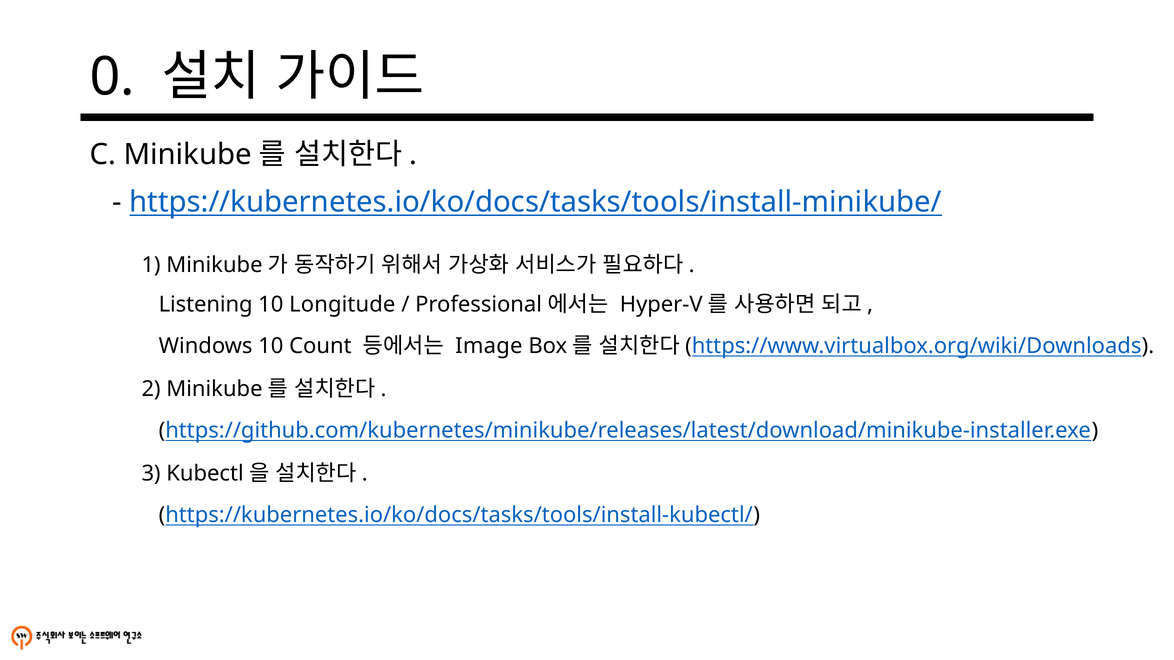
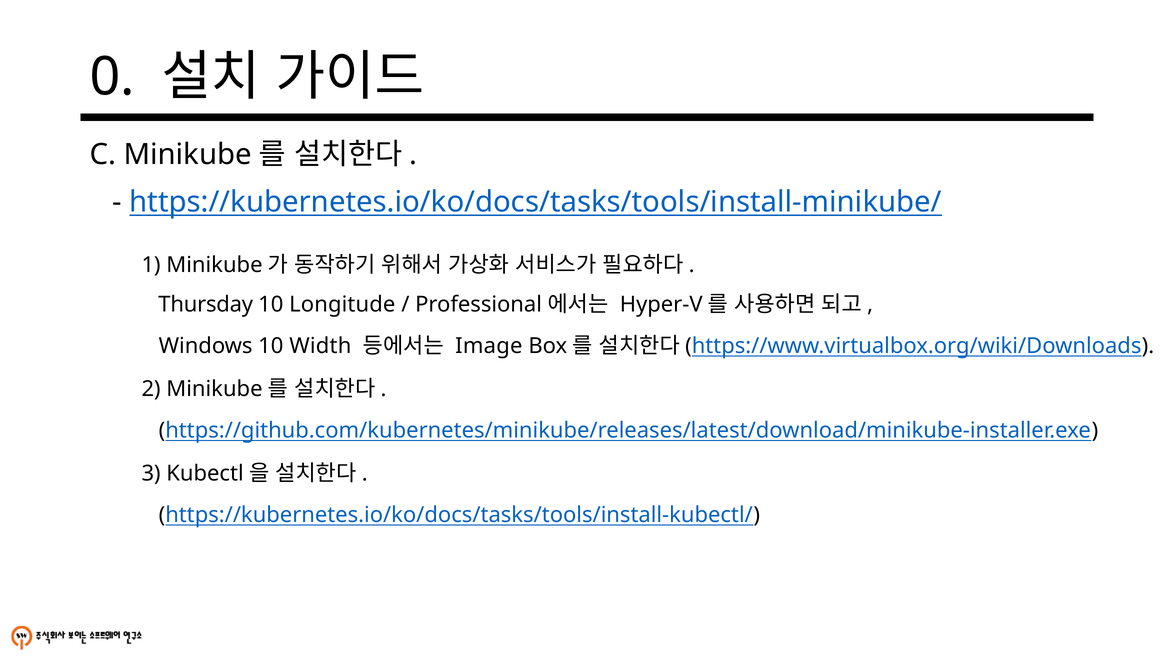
Listening: Listening -> Thursday
Count: Count -> Width
